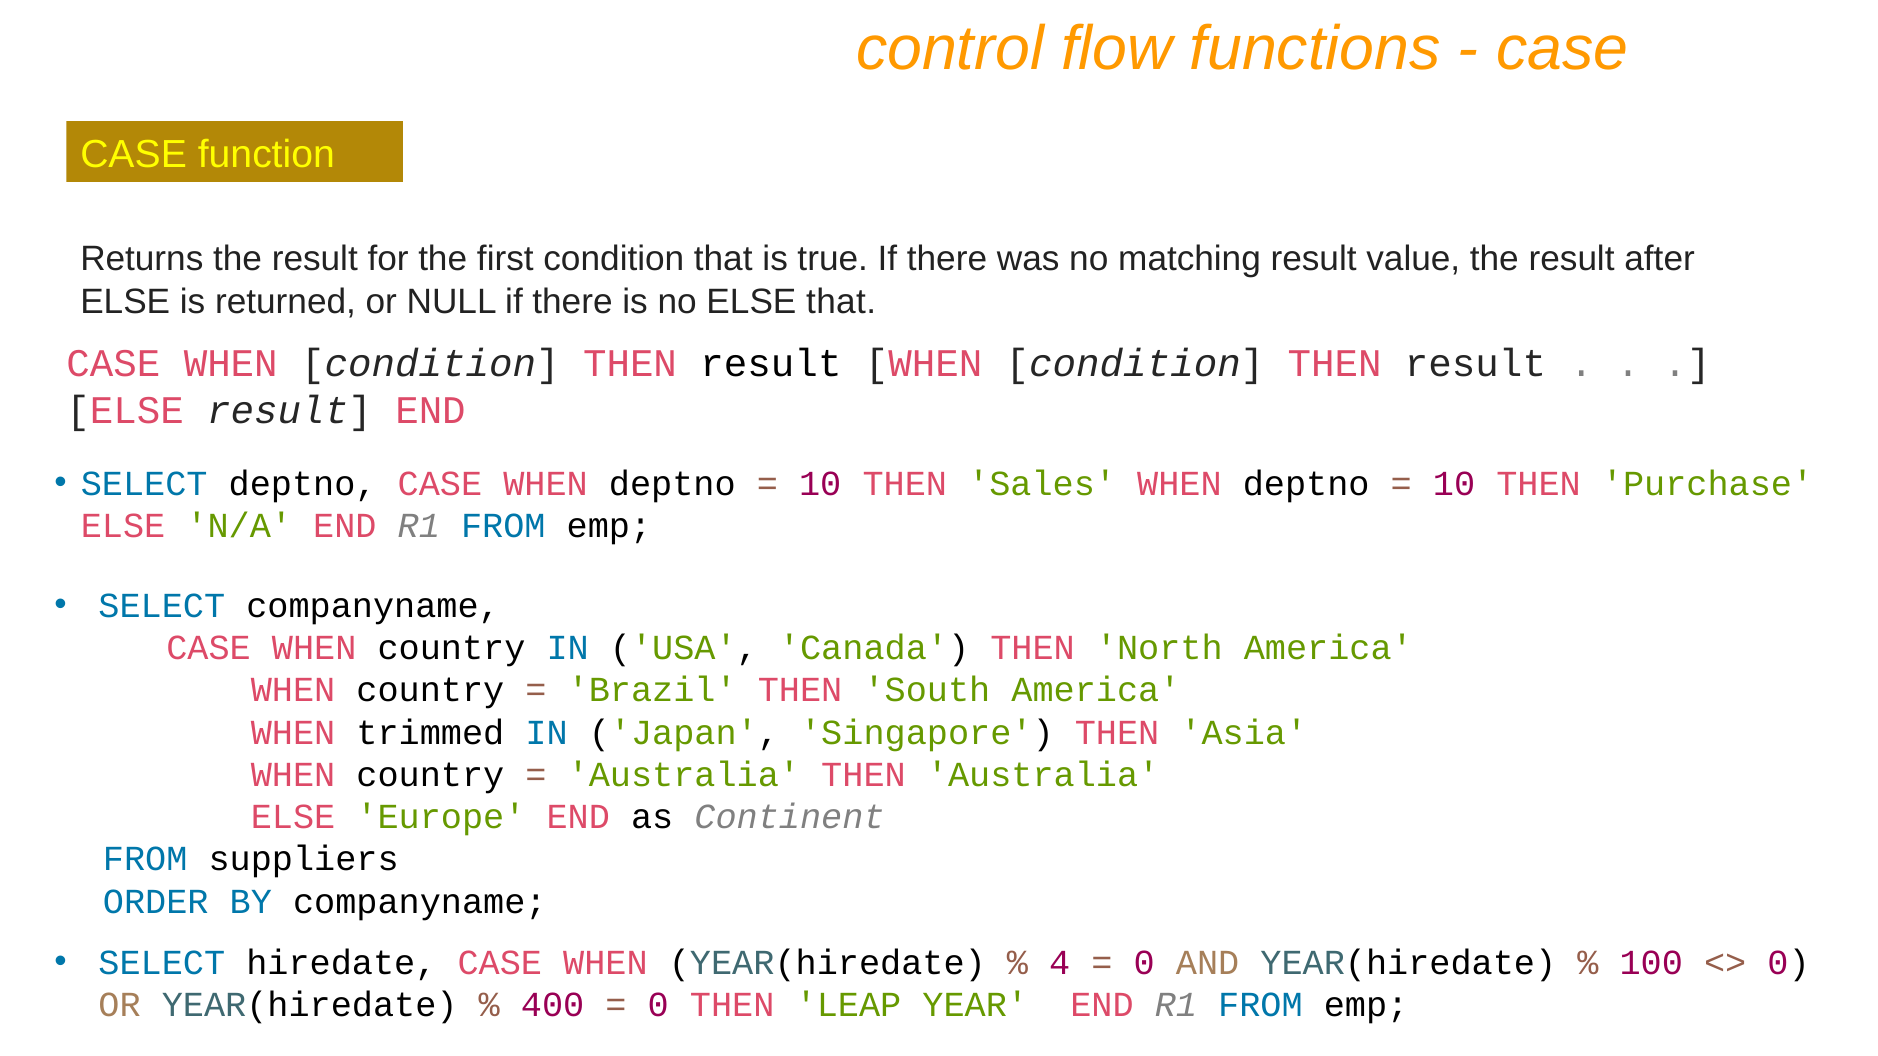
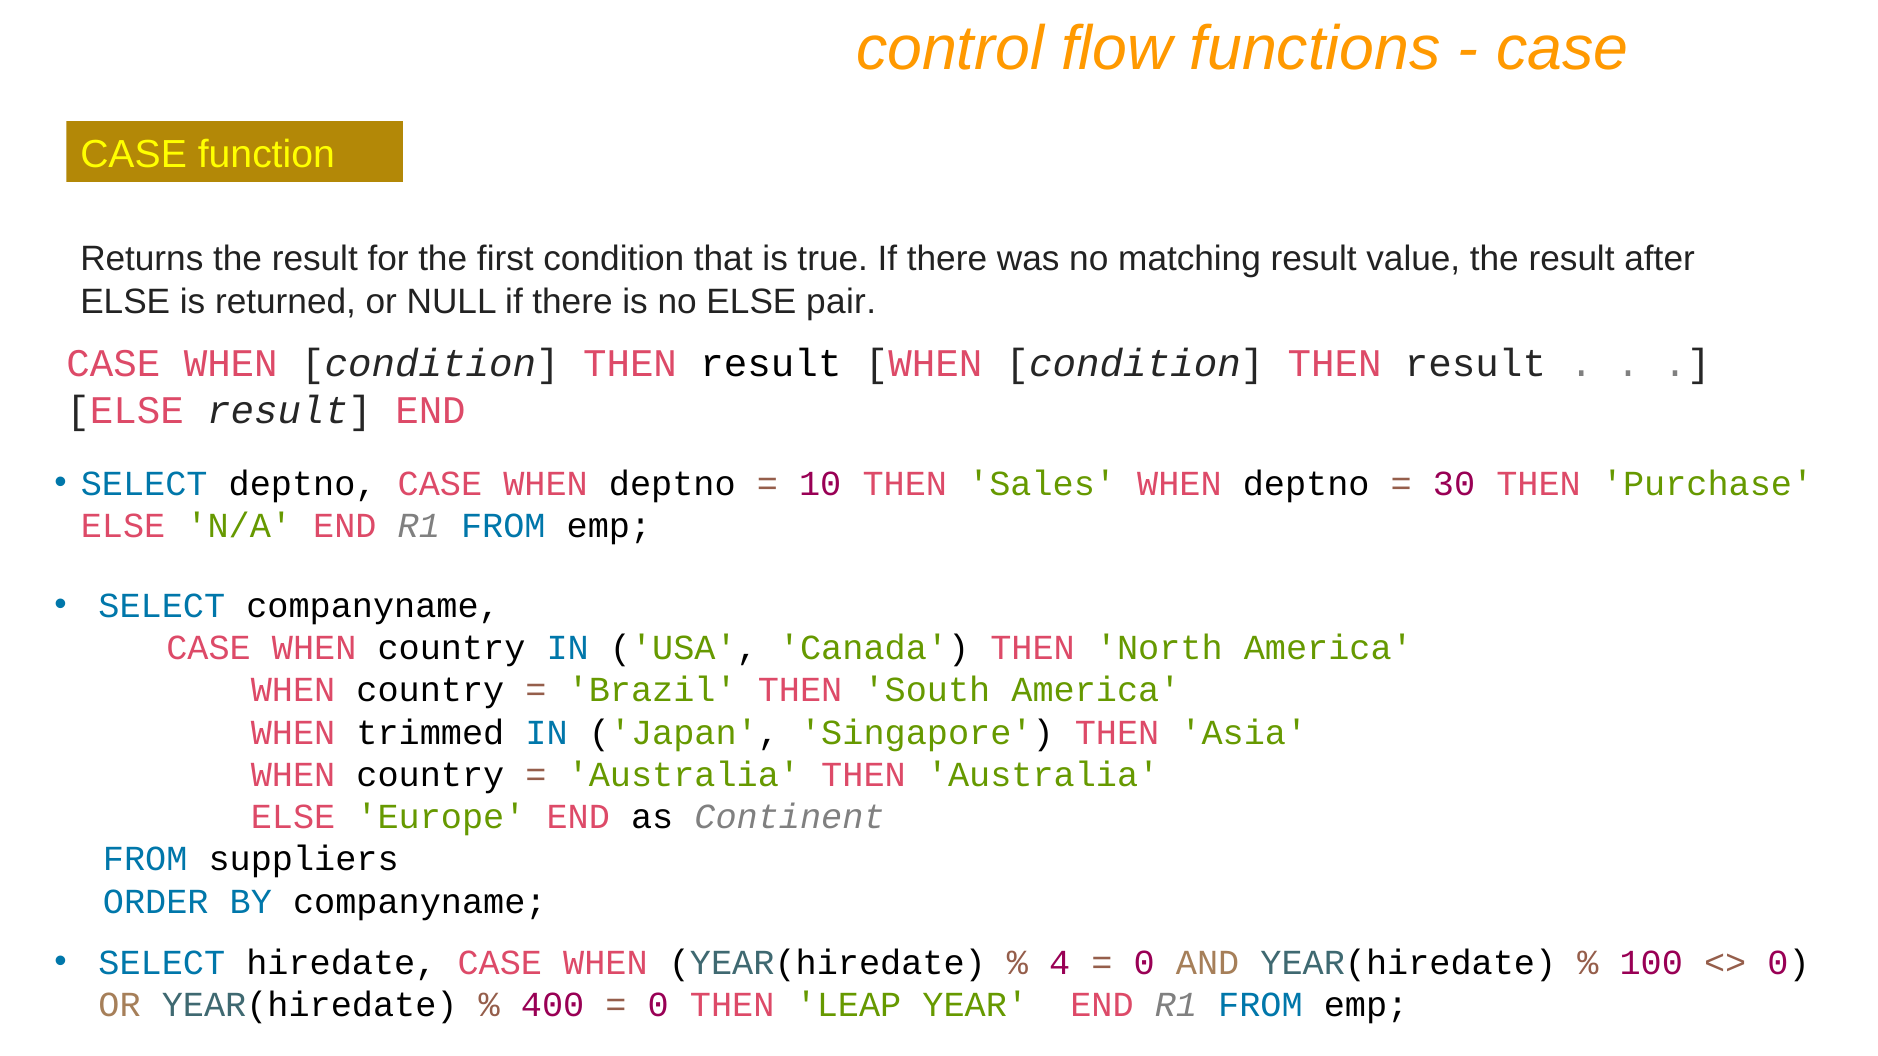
ELSE that: that -> pair
10 at (1454, 484): 10 -> 30
